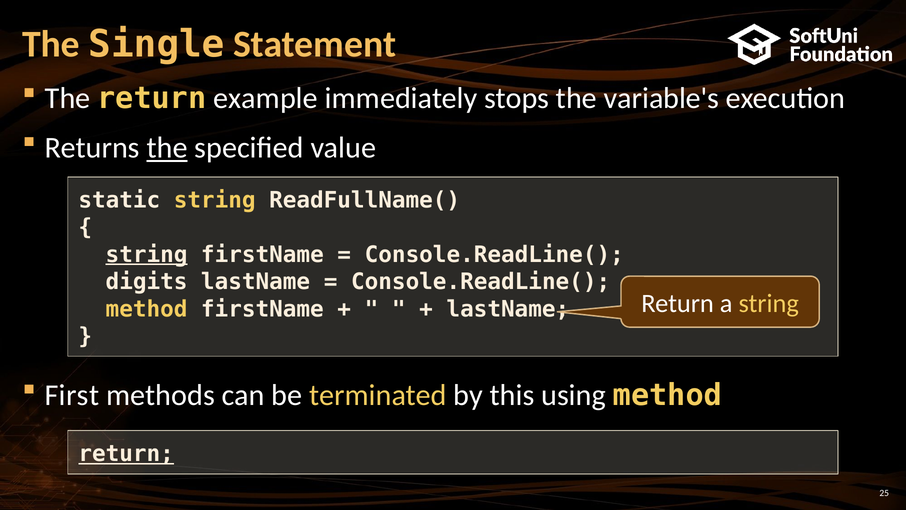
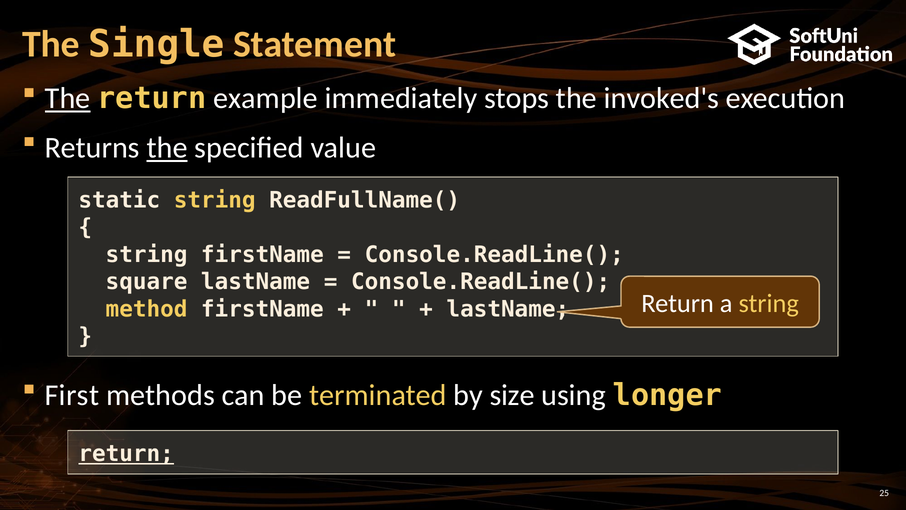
The at (68, 98) underline: none -> present
variable's: variable's -> invoked's
string at (147, 255) underline: present -> none
digits: digits -> square
this: this -> size
using method: method -> longer
